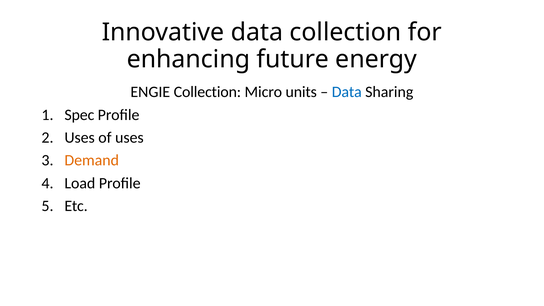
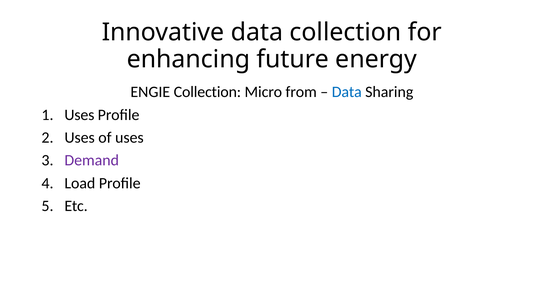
units: units -> from
Spec at (79, 115): Spec -> Uses
Demand colour: orange -> purple
